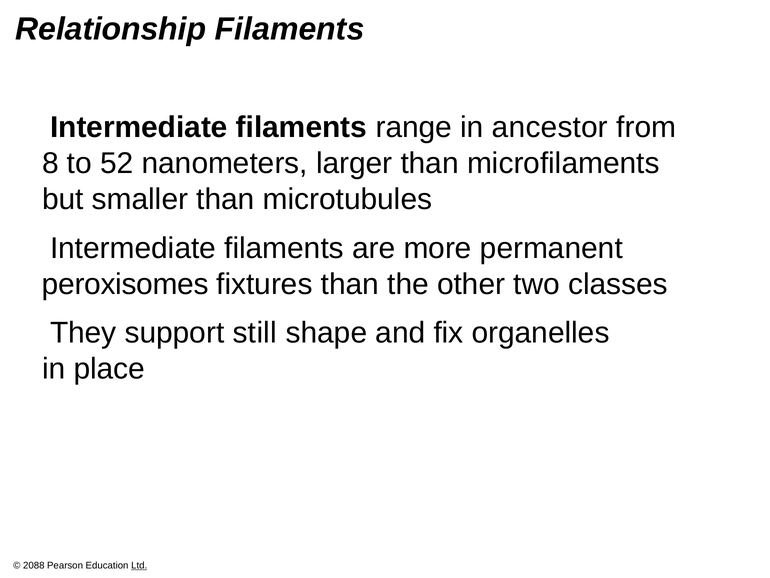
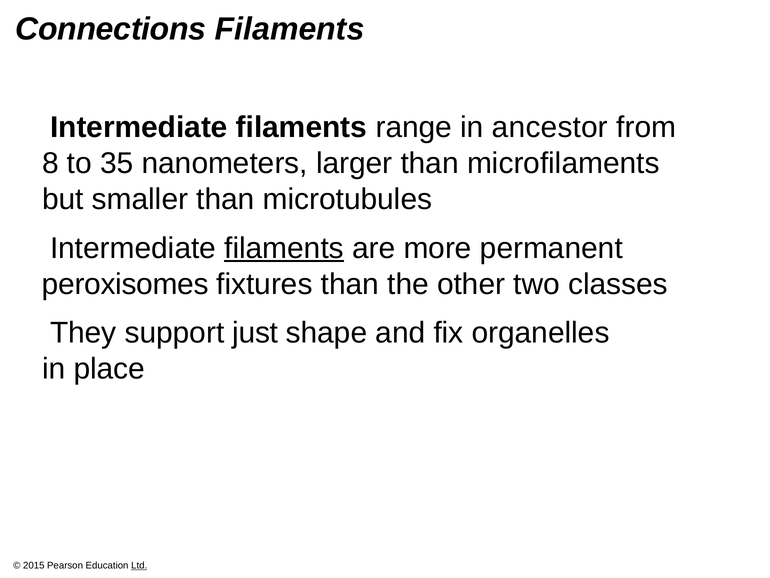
Relationship: Relationship -> Connections
52: 52 -> 35
filaments at (284, 248) underline: none -> present
still: still -> just
2088: 2088 -> 2015
